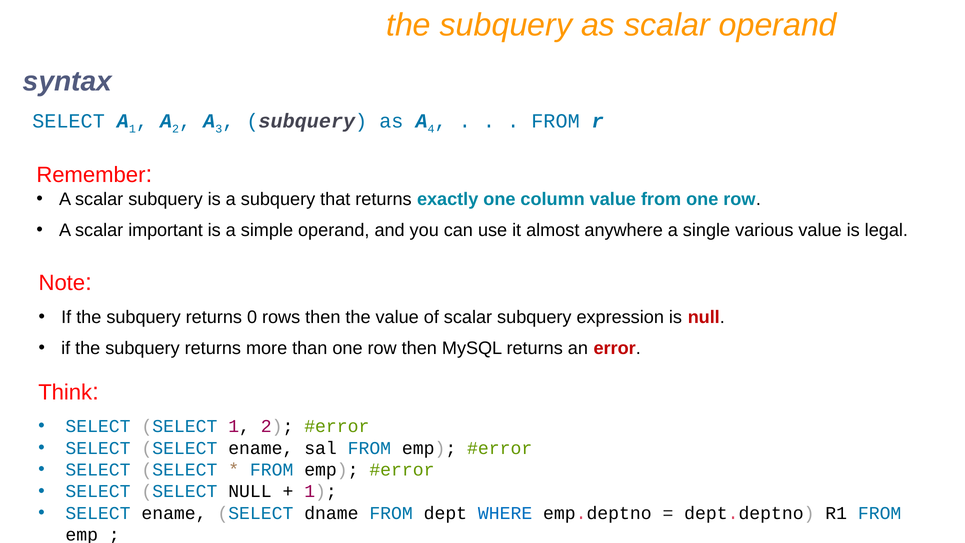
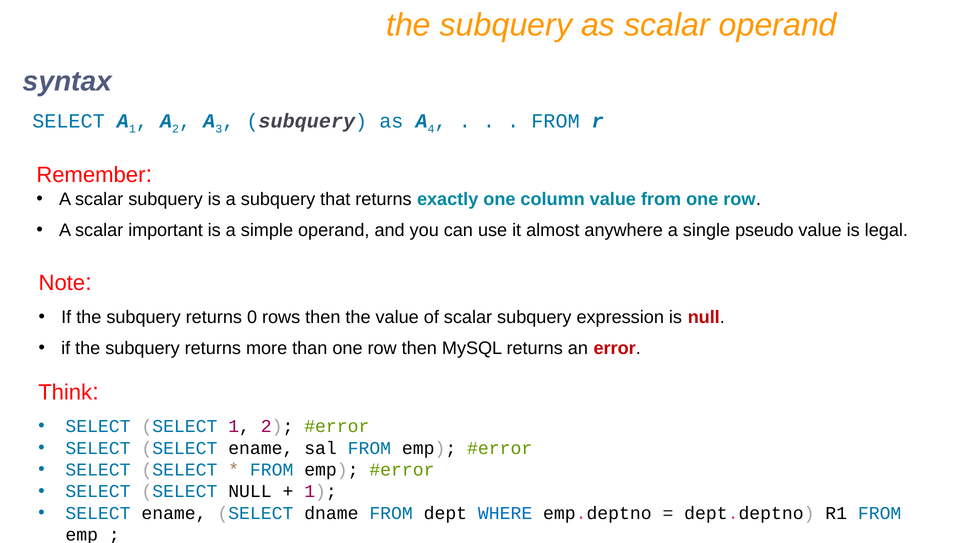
various: various -> pseudo
